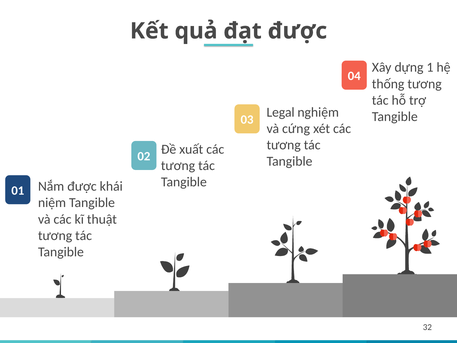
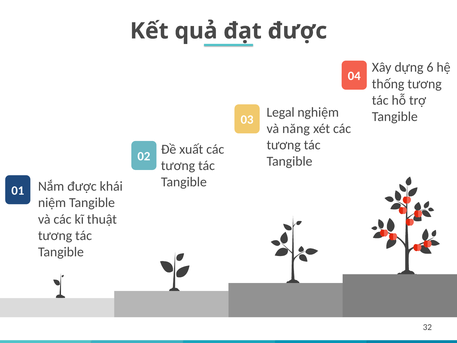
1: 1 -> 6
cứng: cứng -> năng
